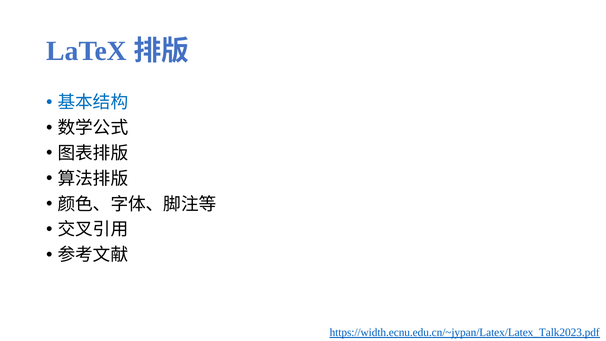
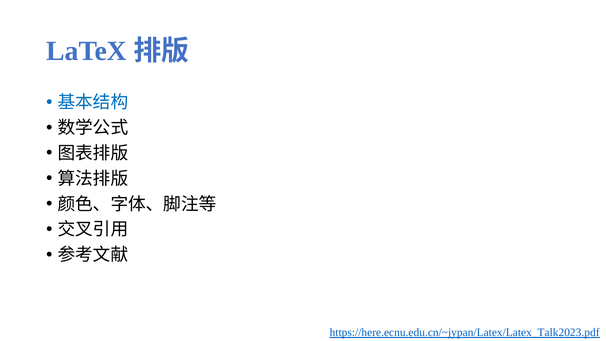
https://width.ecnu.edu.cn/~jypan/Latex/Latex_Talk2023.pdf: https://width.ecnu.edu.cn/~jypan/Latex/Latex_Talk2023.pdf -> https://here.ecnu.edu.cn/~jypan/Latex/Latex_Talk2023.pdf
